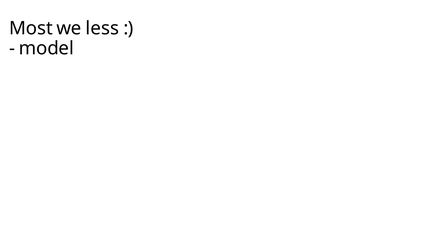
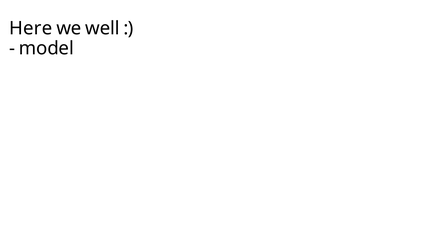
Most: Most -> Here
less: less -> well
